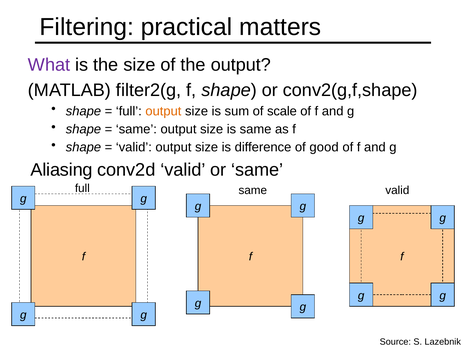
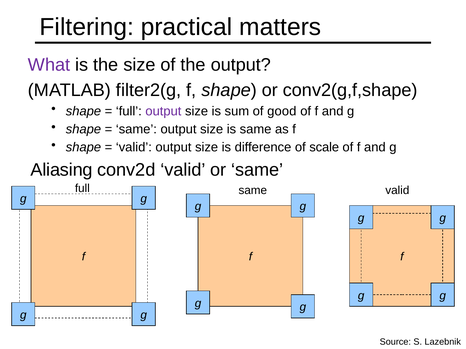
output at (163, 111) colour: orange -> purple
scale: scale -> good
good: good -> scale
